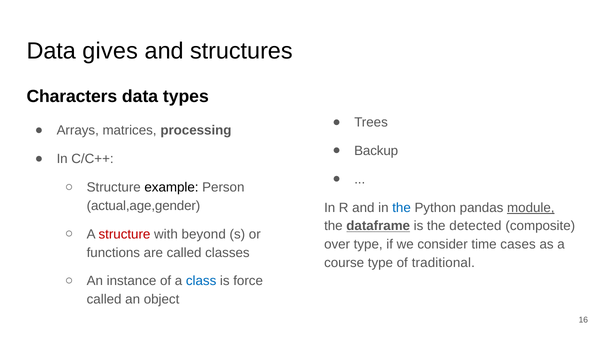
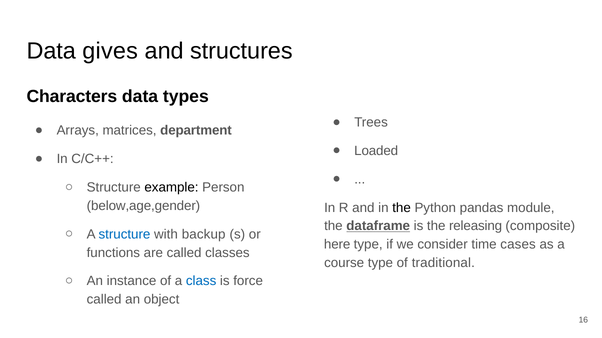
processing: processing -> department
Backup: Backup -> Loaded
actual,age,gender: actual,age,gender -> below,age,gender
the at (402, 208) colour: blue -> black
module underline: present -> none
detected: detected -> releasing
structure at (124, 235) colour: red -> blue
beyond: beyond -> backup
over: over -> here
